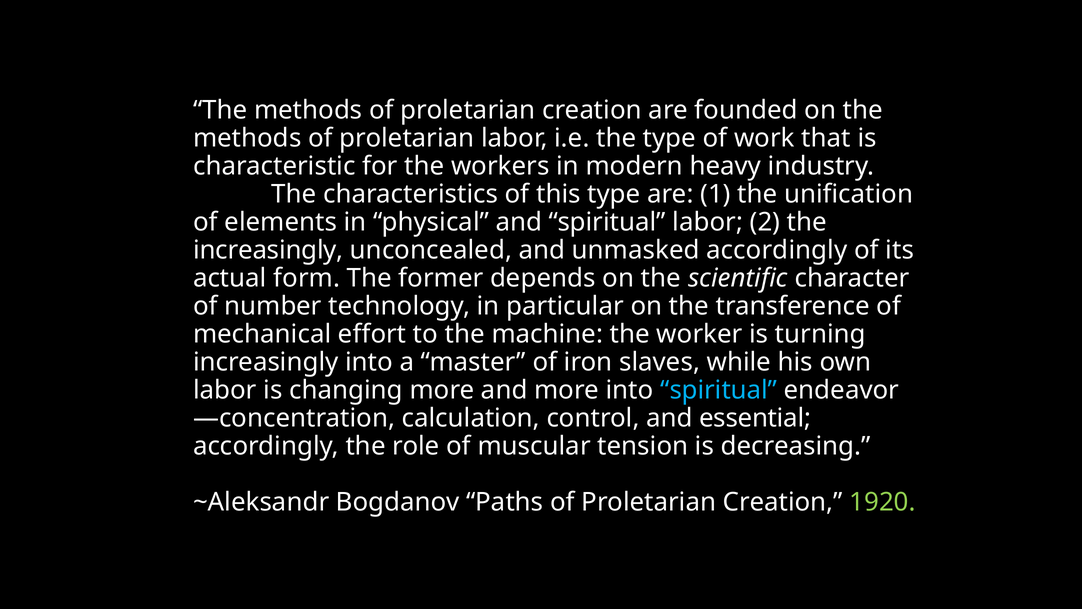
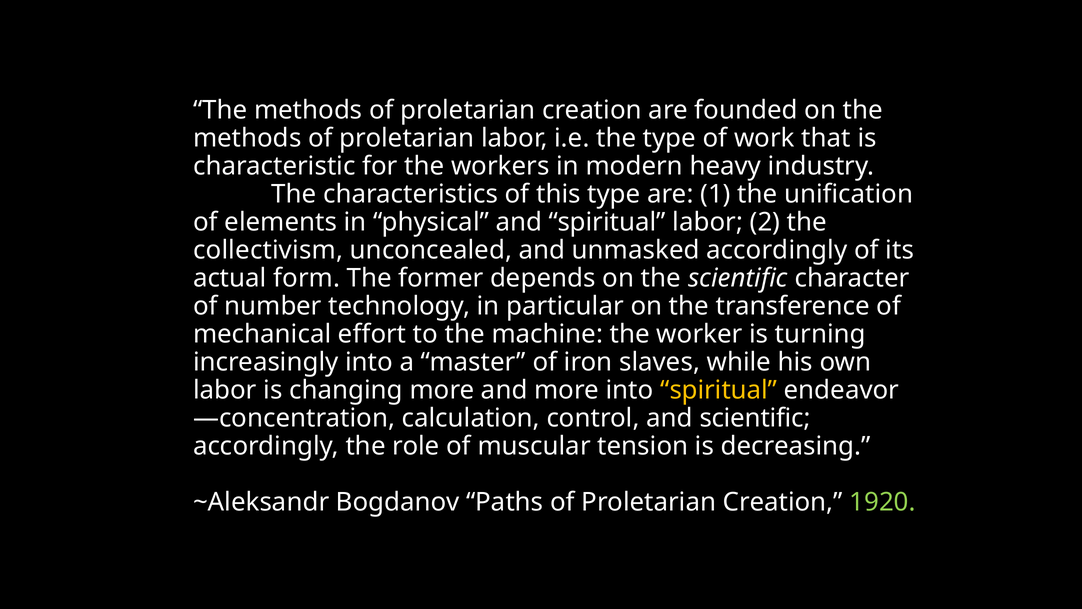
increasingly at (268, 250): increasingly -> collectivism
spiritual at (719, 390) colour: light blue -> yellow
and essential: essential -> scientific
